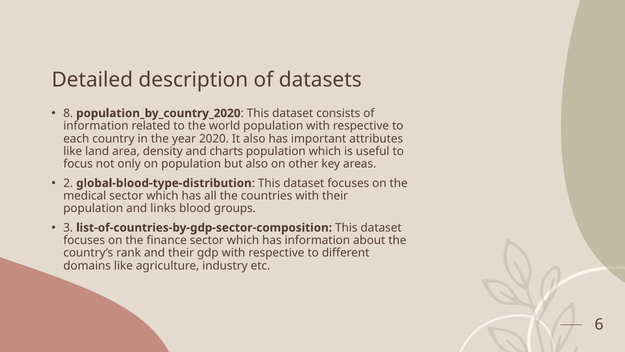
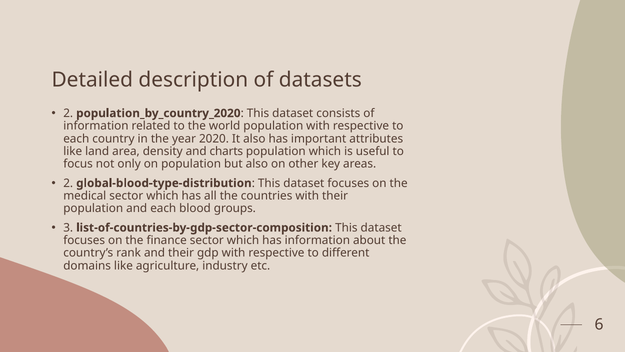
8 at (68, 113): 8 -> 2
and links: links -> each
